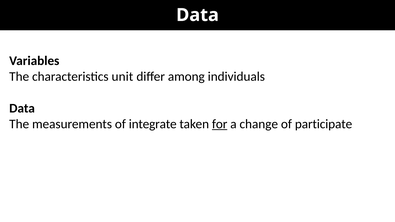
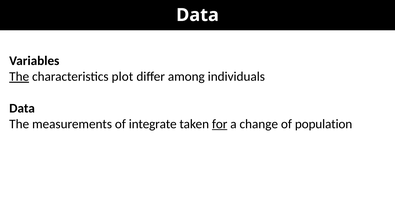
The at (19, 77) underline: none -> present
unit: unit -> plot
participate: participate -> population
